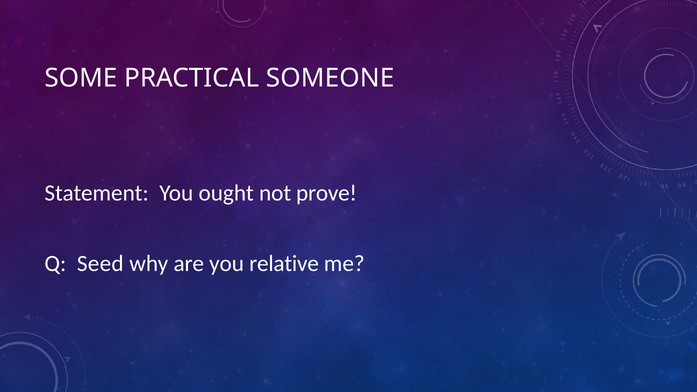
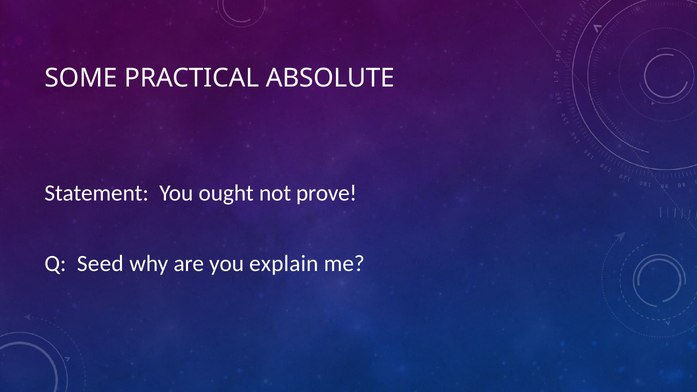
SOMEONE: SOMEONE -> ABSOLUTE
relative: relative -> explain
